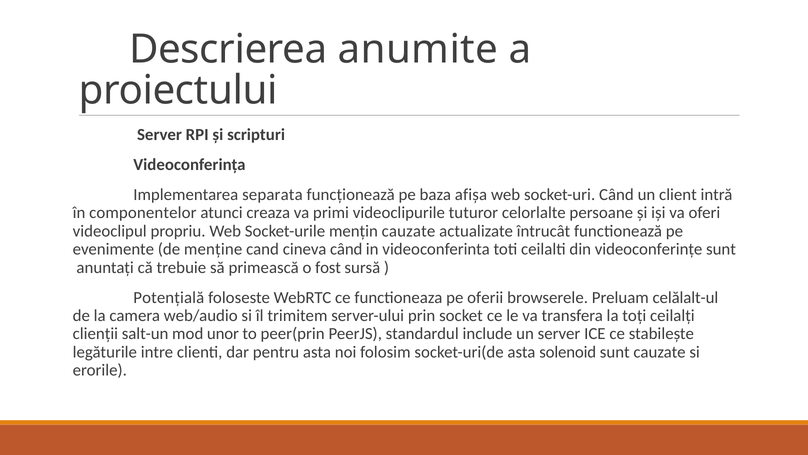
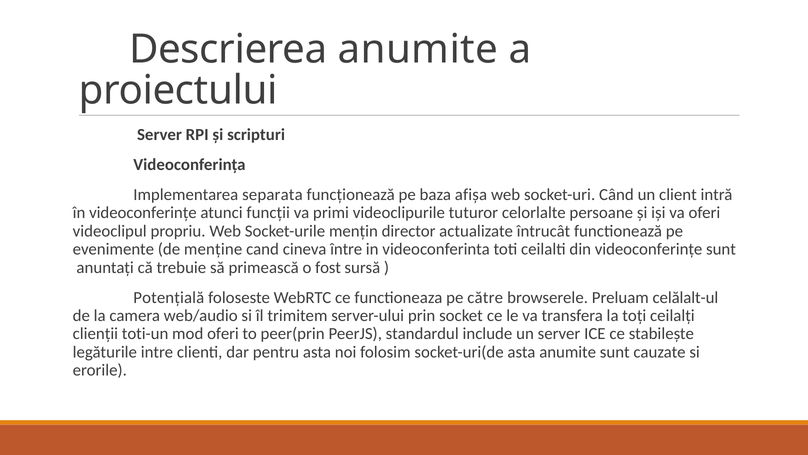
în componentelor: componentelor -> videoconferințe
creaza: creaza -> funcții
mențin cauzate: cauzate -> director
cineva când: când -> între
oferii: oferii -> către
salt-un: salt-un -> toti-un
mod unor: unor -> oferi
asta solenoid: solenoid -> anumite
